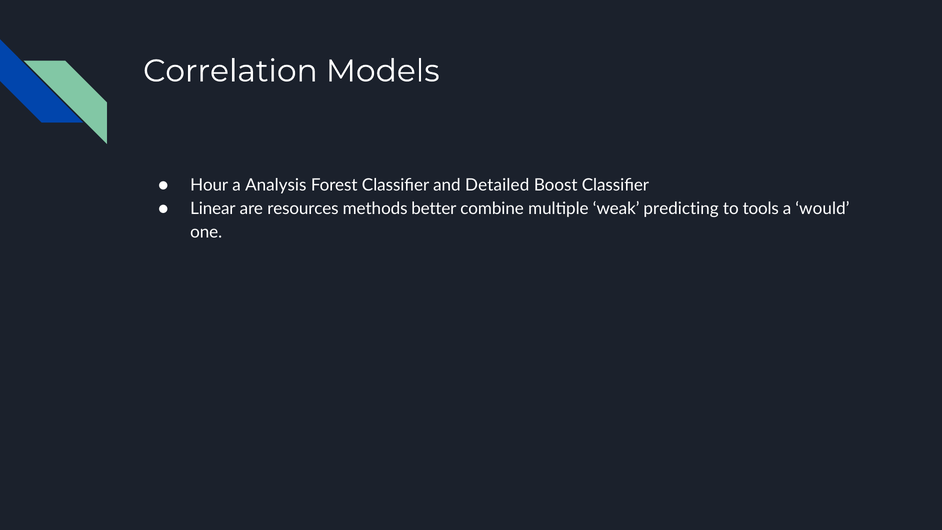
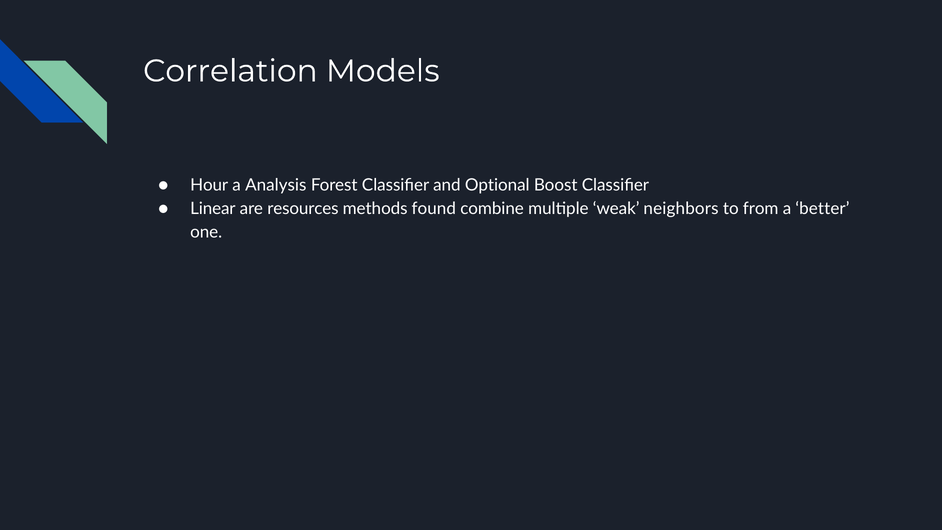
Detailed: Detailed -> Optional
better: better -> found
predicting: predicting -> neighbors
tools: tools -> from
would: would -> better
